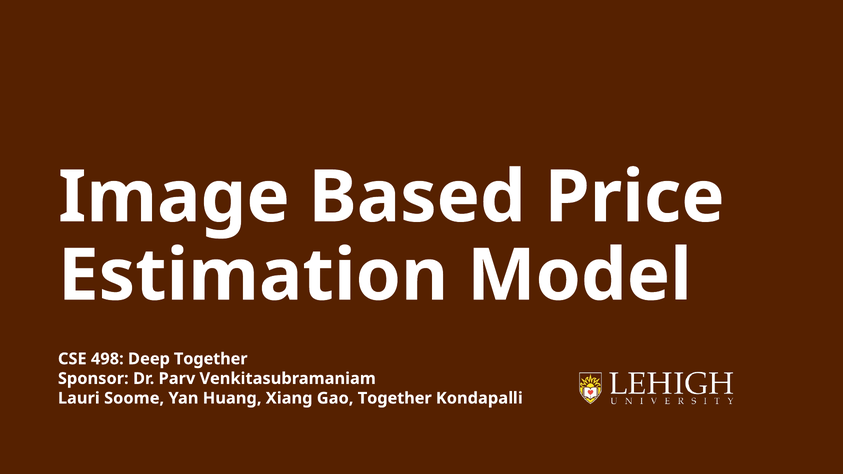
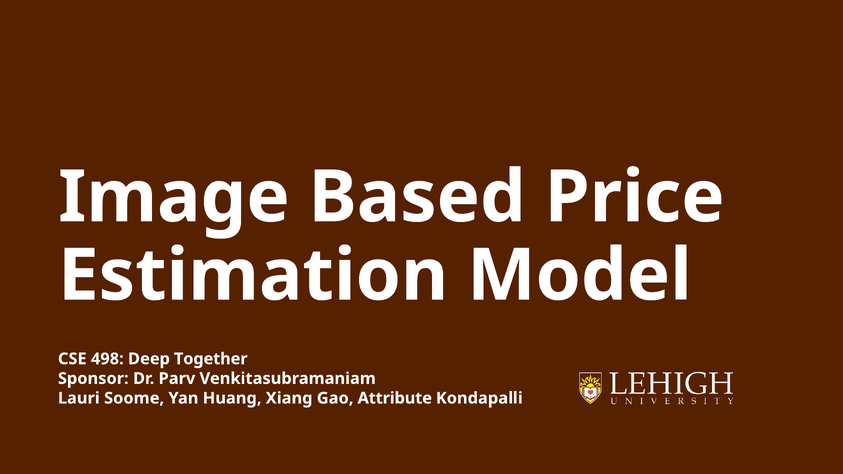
Gao Together: Together -> Attribute
